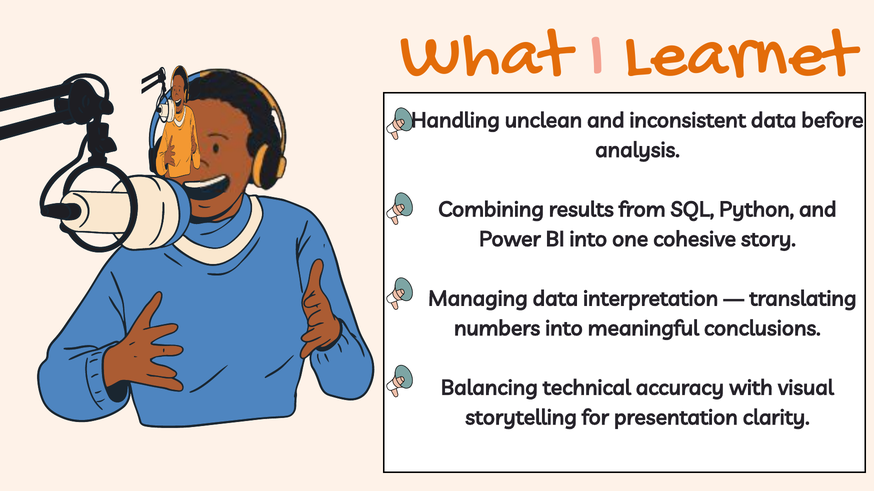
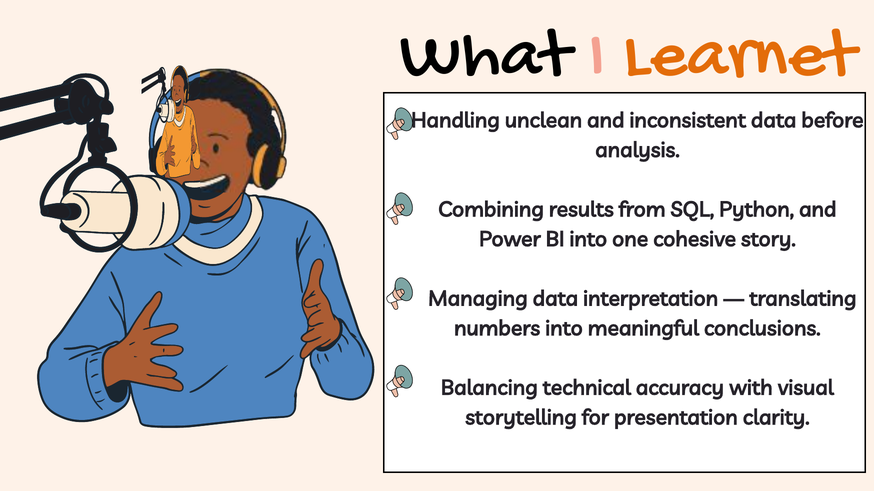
What colour: orange -> black
